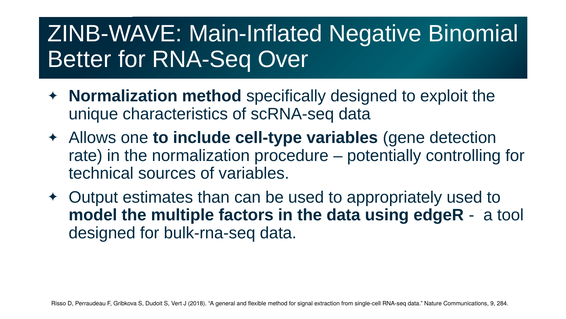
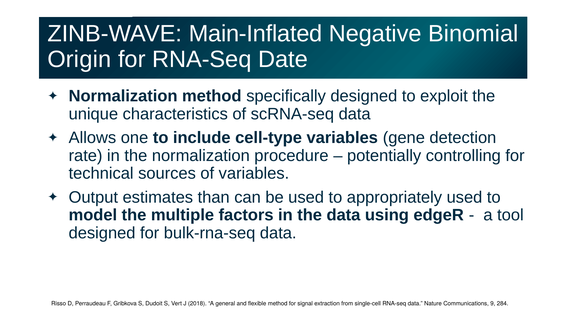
Better: Better -> Origin
Over: Over -> Date
